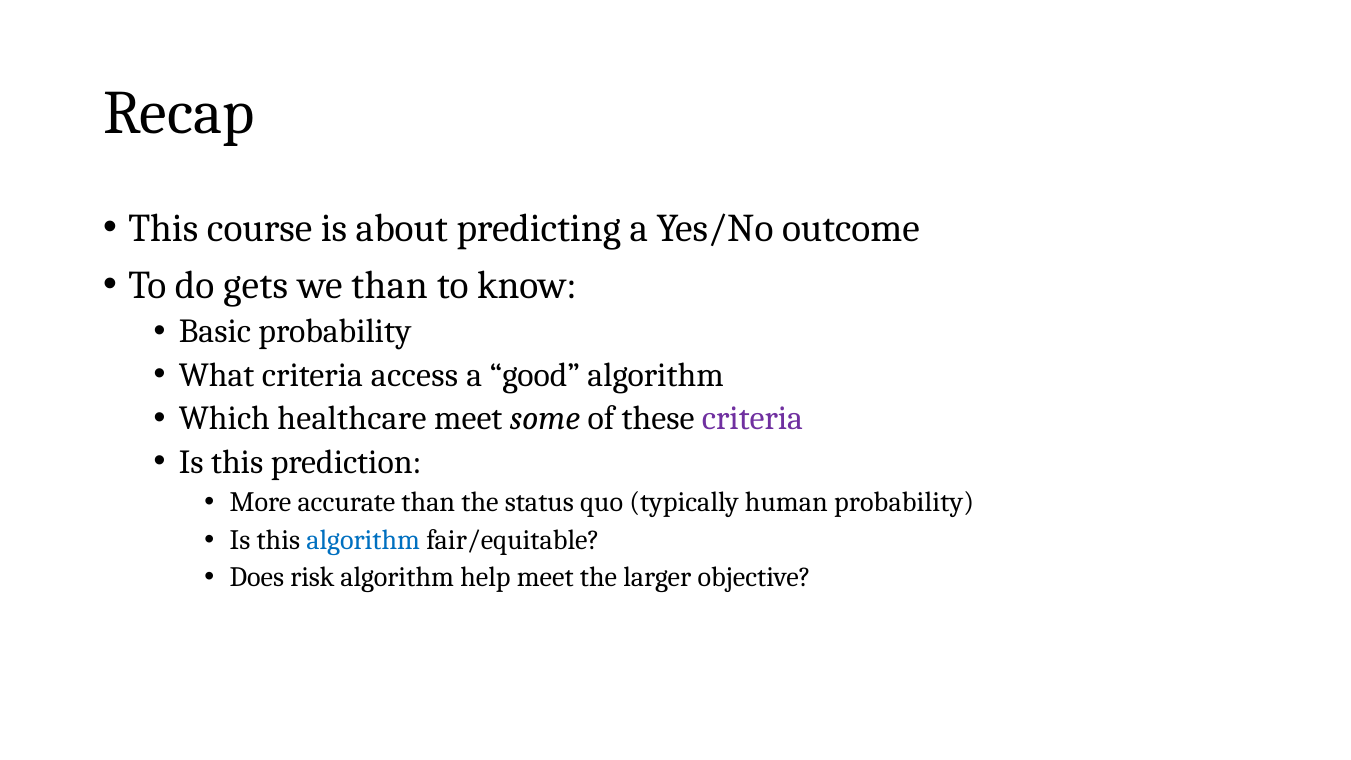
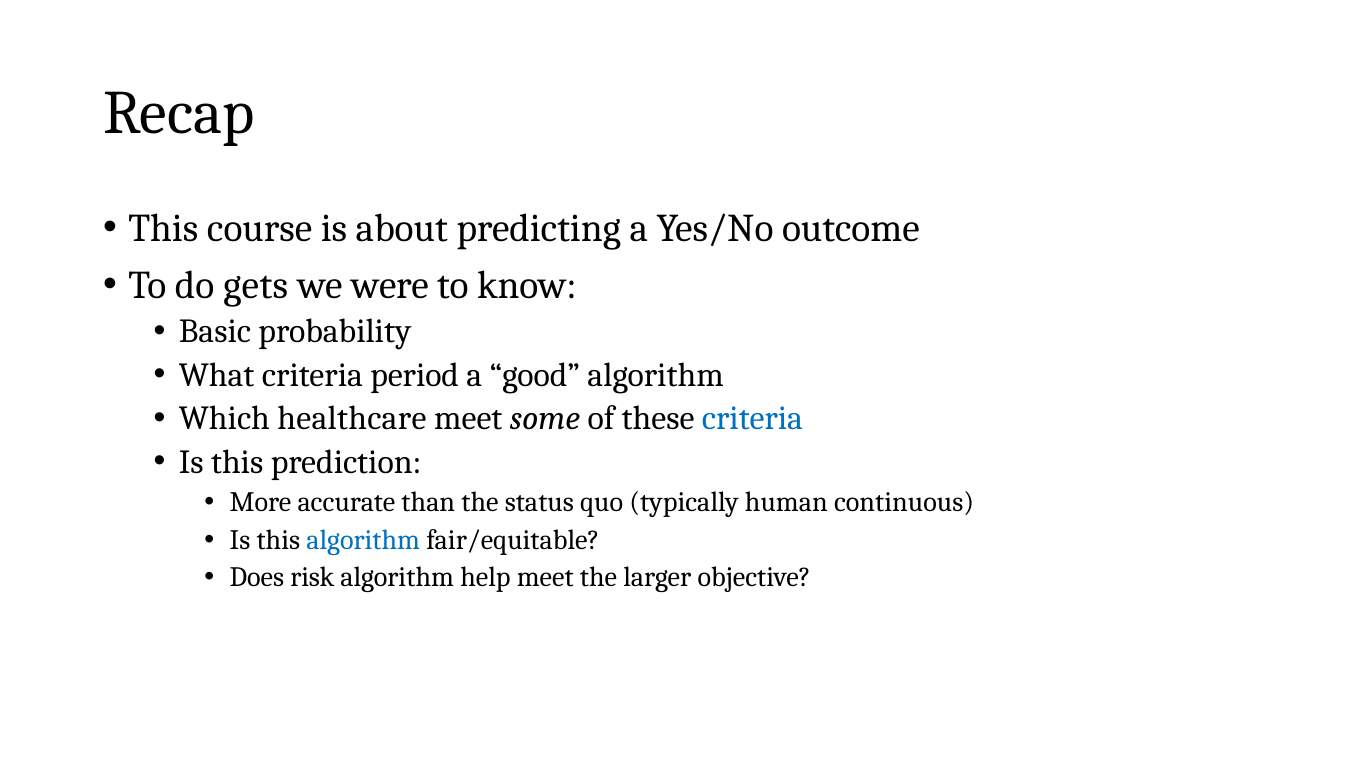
we than: than -> were
access: access -> period
criteria at (753, 419) colour: purple -> blue
human probability: probability -> continuous
